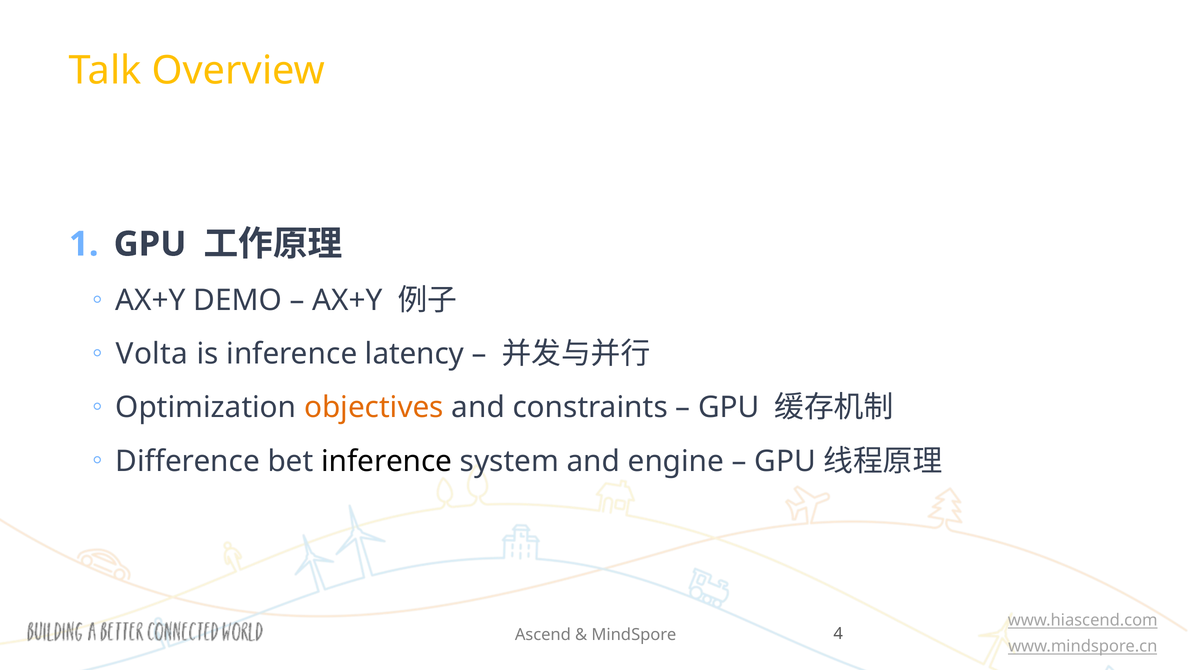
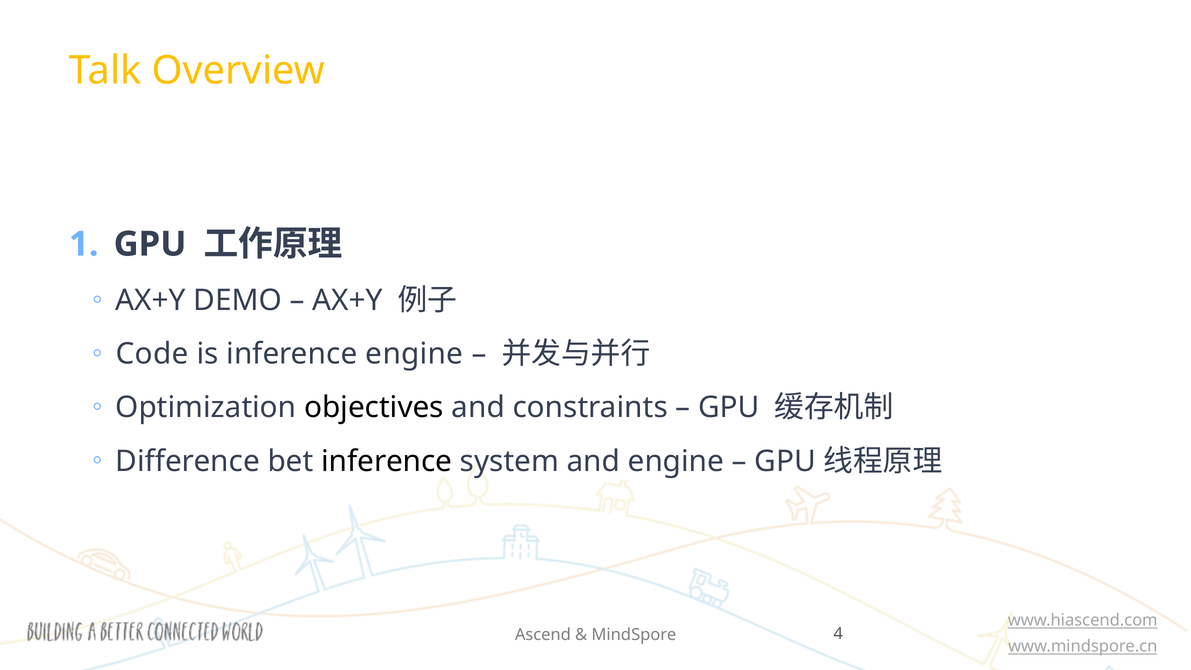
Volta: Volta -> Code
inference latency: latency -> engine
objectives colour: orange -> black
